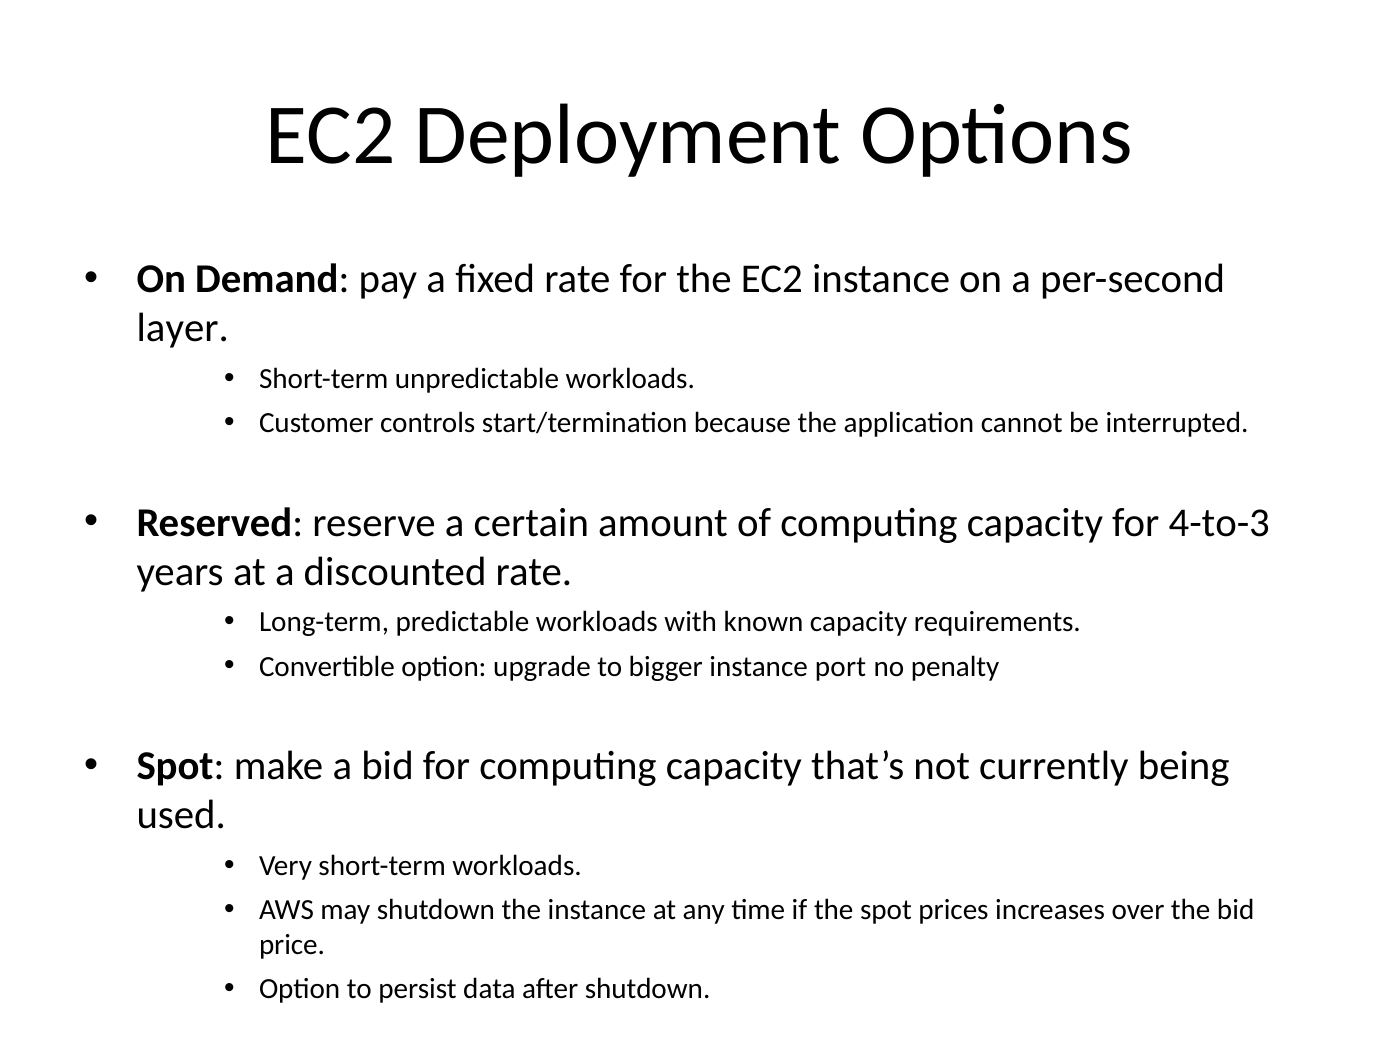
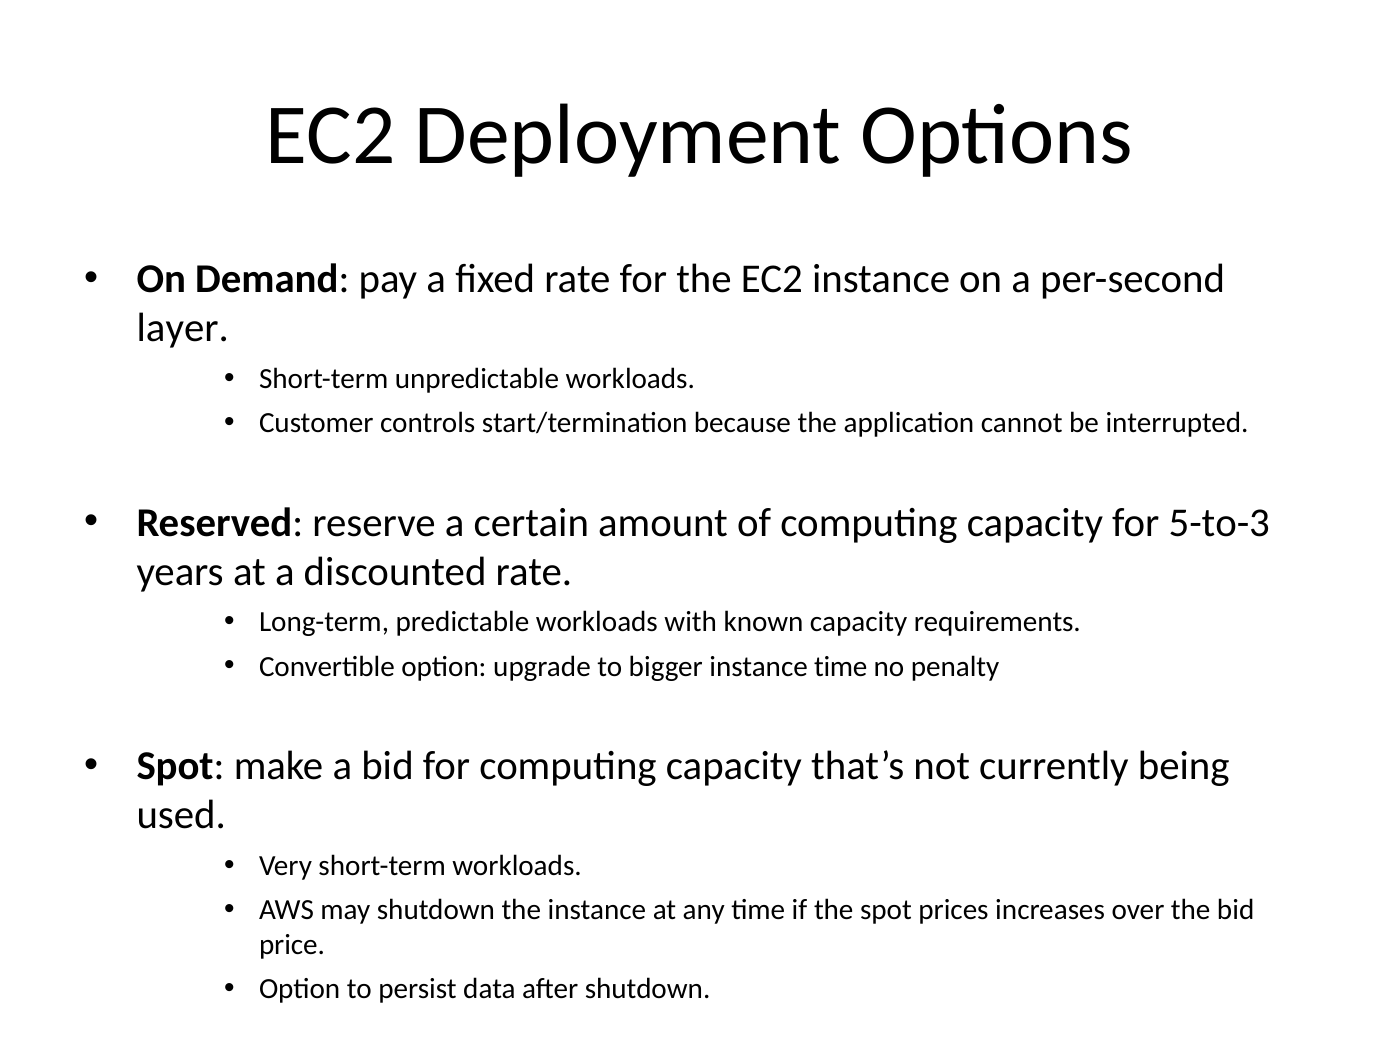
4-to-3: 4-to-3 -> 5-to-3
instance port: port -> time
